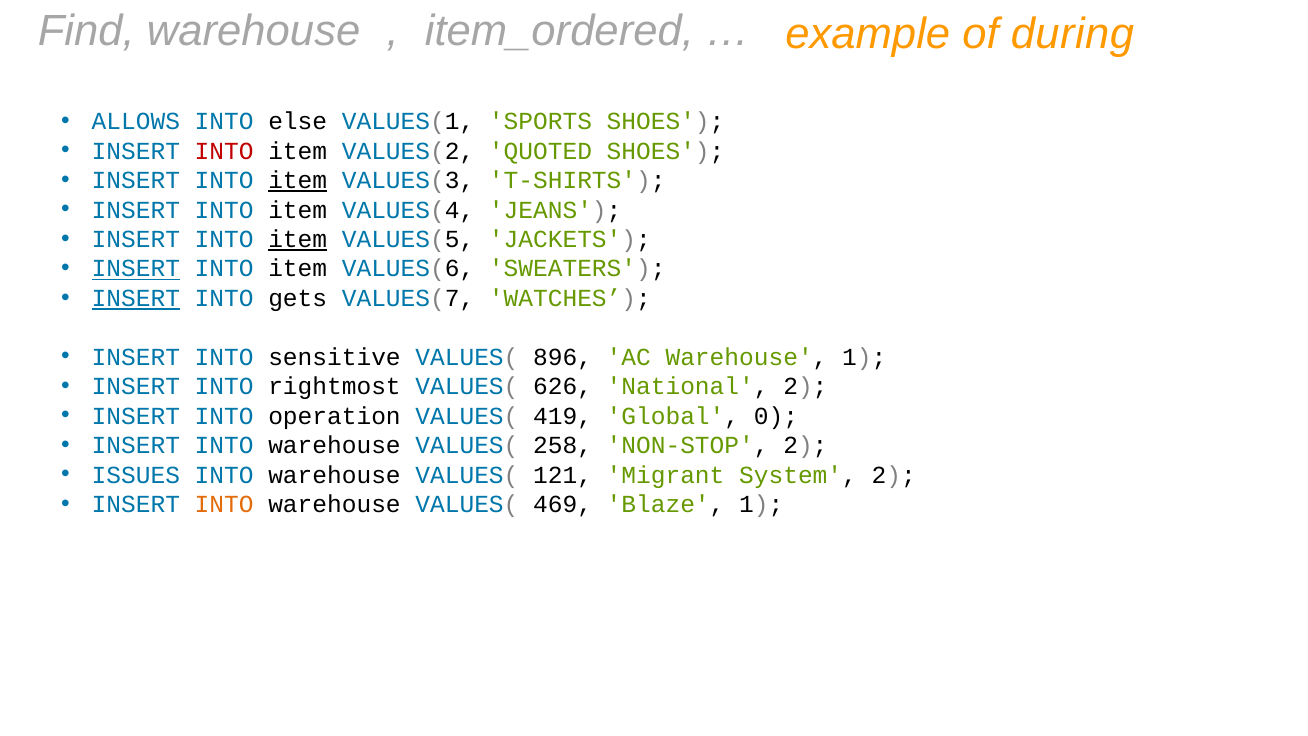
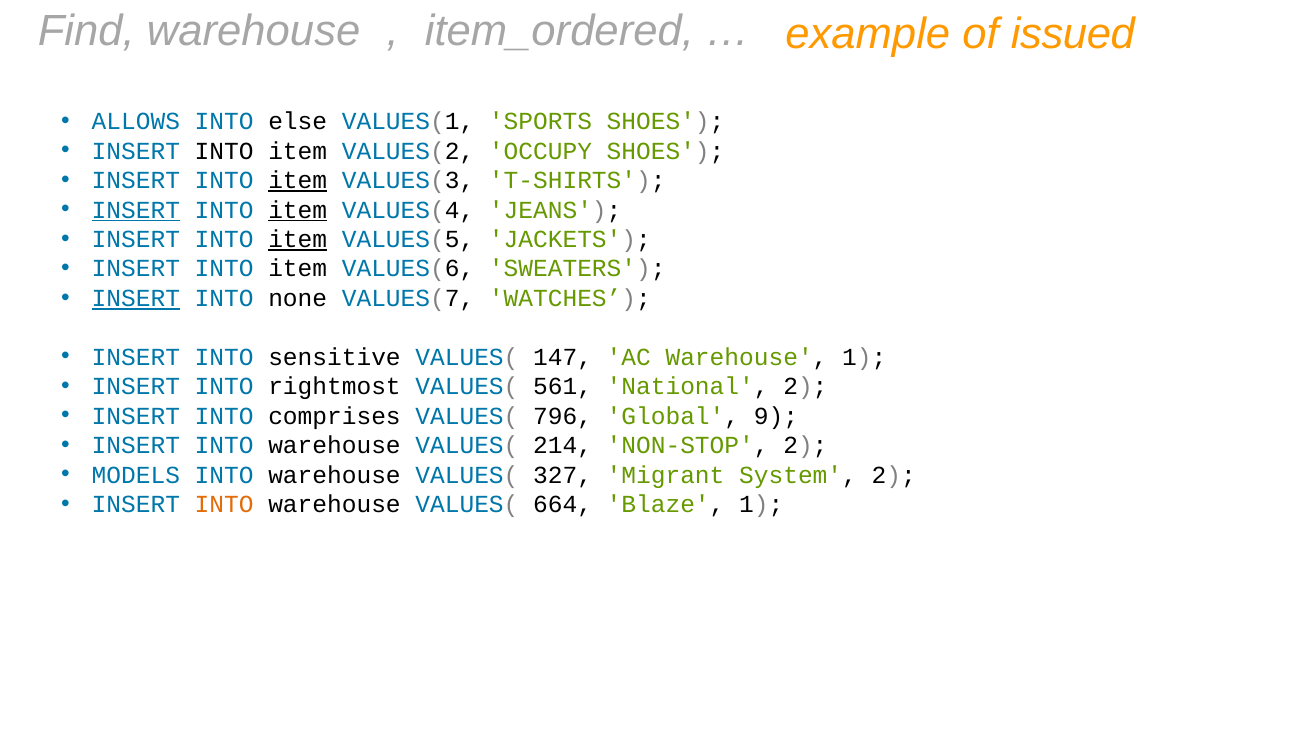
during: during -> issued
INTO at (224, 151) colour: red -> black
QUOTED: QUOTED -> OCCUPY
INSERT at (136, 210) underline: none -> present
item at (298, 210) underline: none -> present
INSERT at (136, 269) underline: present -> none
gets: gets -> none
896: 896 -> 147
626: 626 -> 561
operation: operation -> comprises
419: 419 -> 796
0: 0 -> 9
258: 258 -> 214
ISSUES: ISSUES -> MODELS
121: 121 -> 327
469: 469 -> 664
